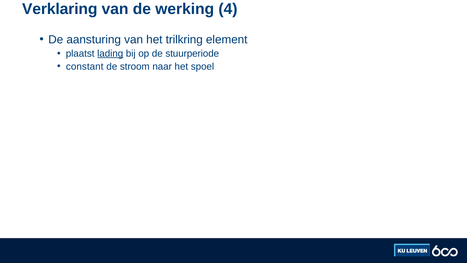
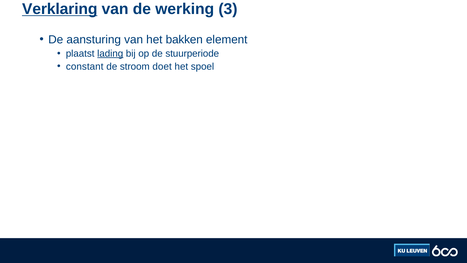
Verklaring underline: none -> present
4: 4 -> 3
trilkring: trilkring -> bakken
naar: naar -> doet
